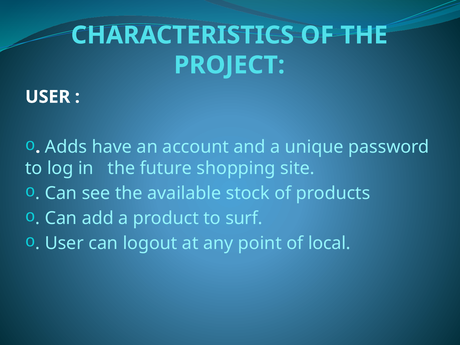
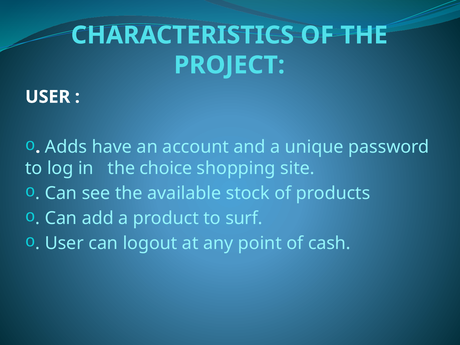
future: future -> choice
local: local -> cash
